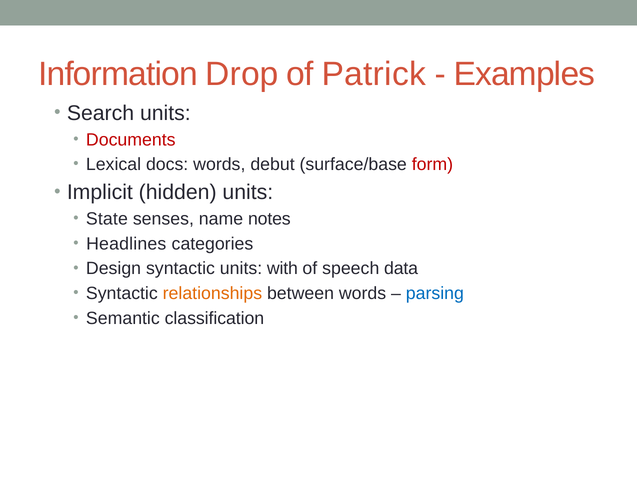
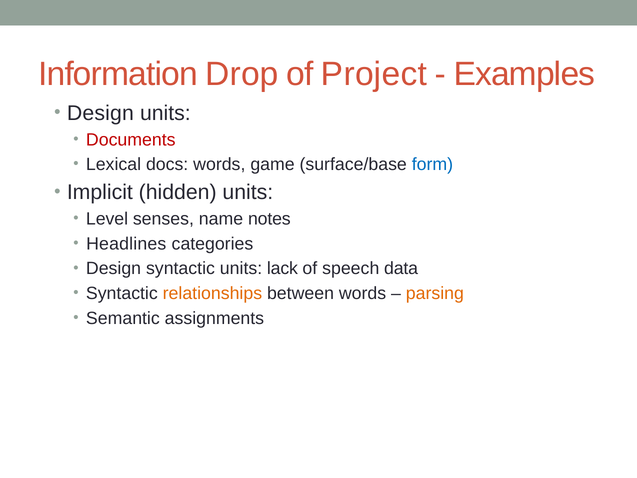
Patrick: Patrick -> Project
Search at (100, 113): Search -> Design
debut: debut -> game
form colour: red -> blue
State: State -> Level
with: with -> lack
parsing colour: blue -> orange
classification: classification -> assignments
